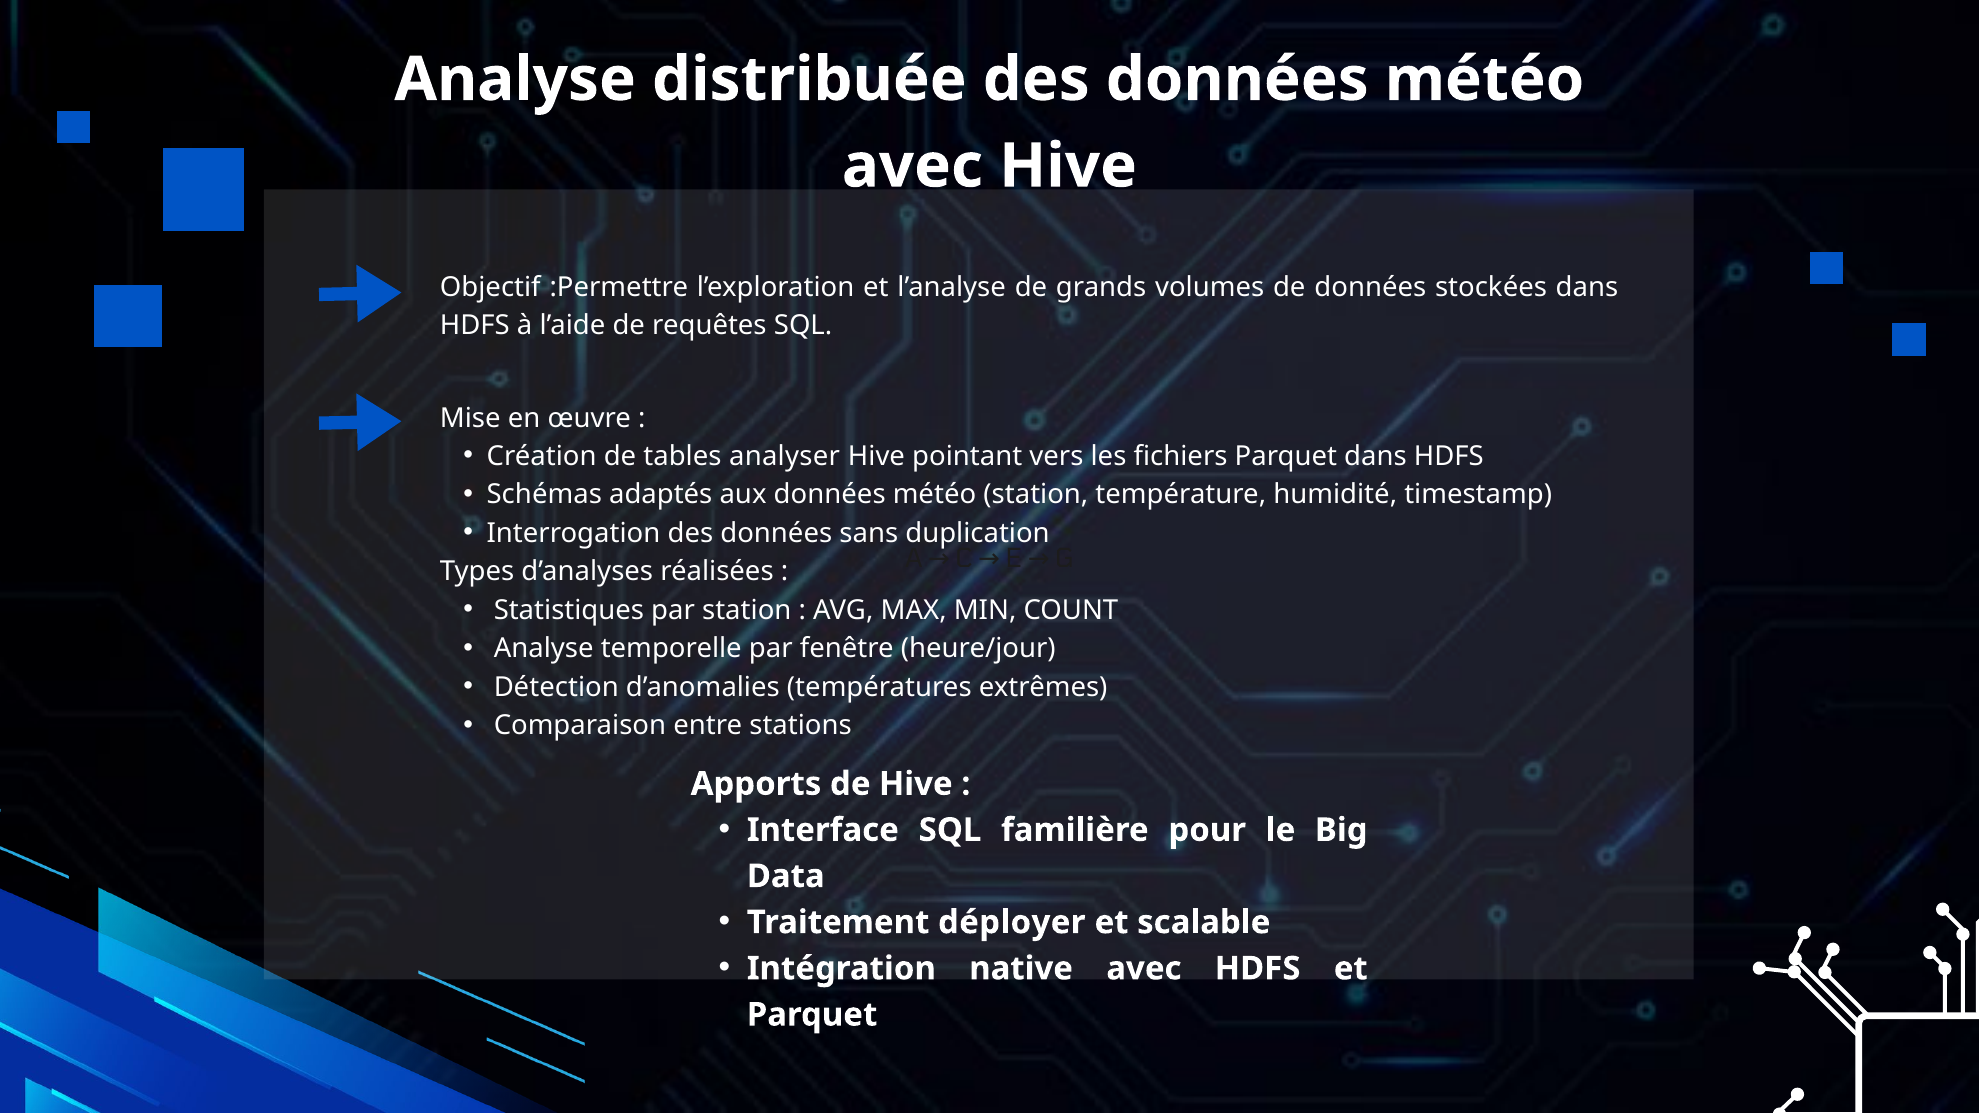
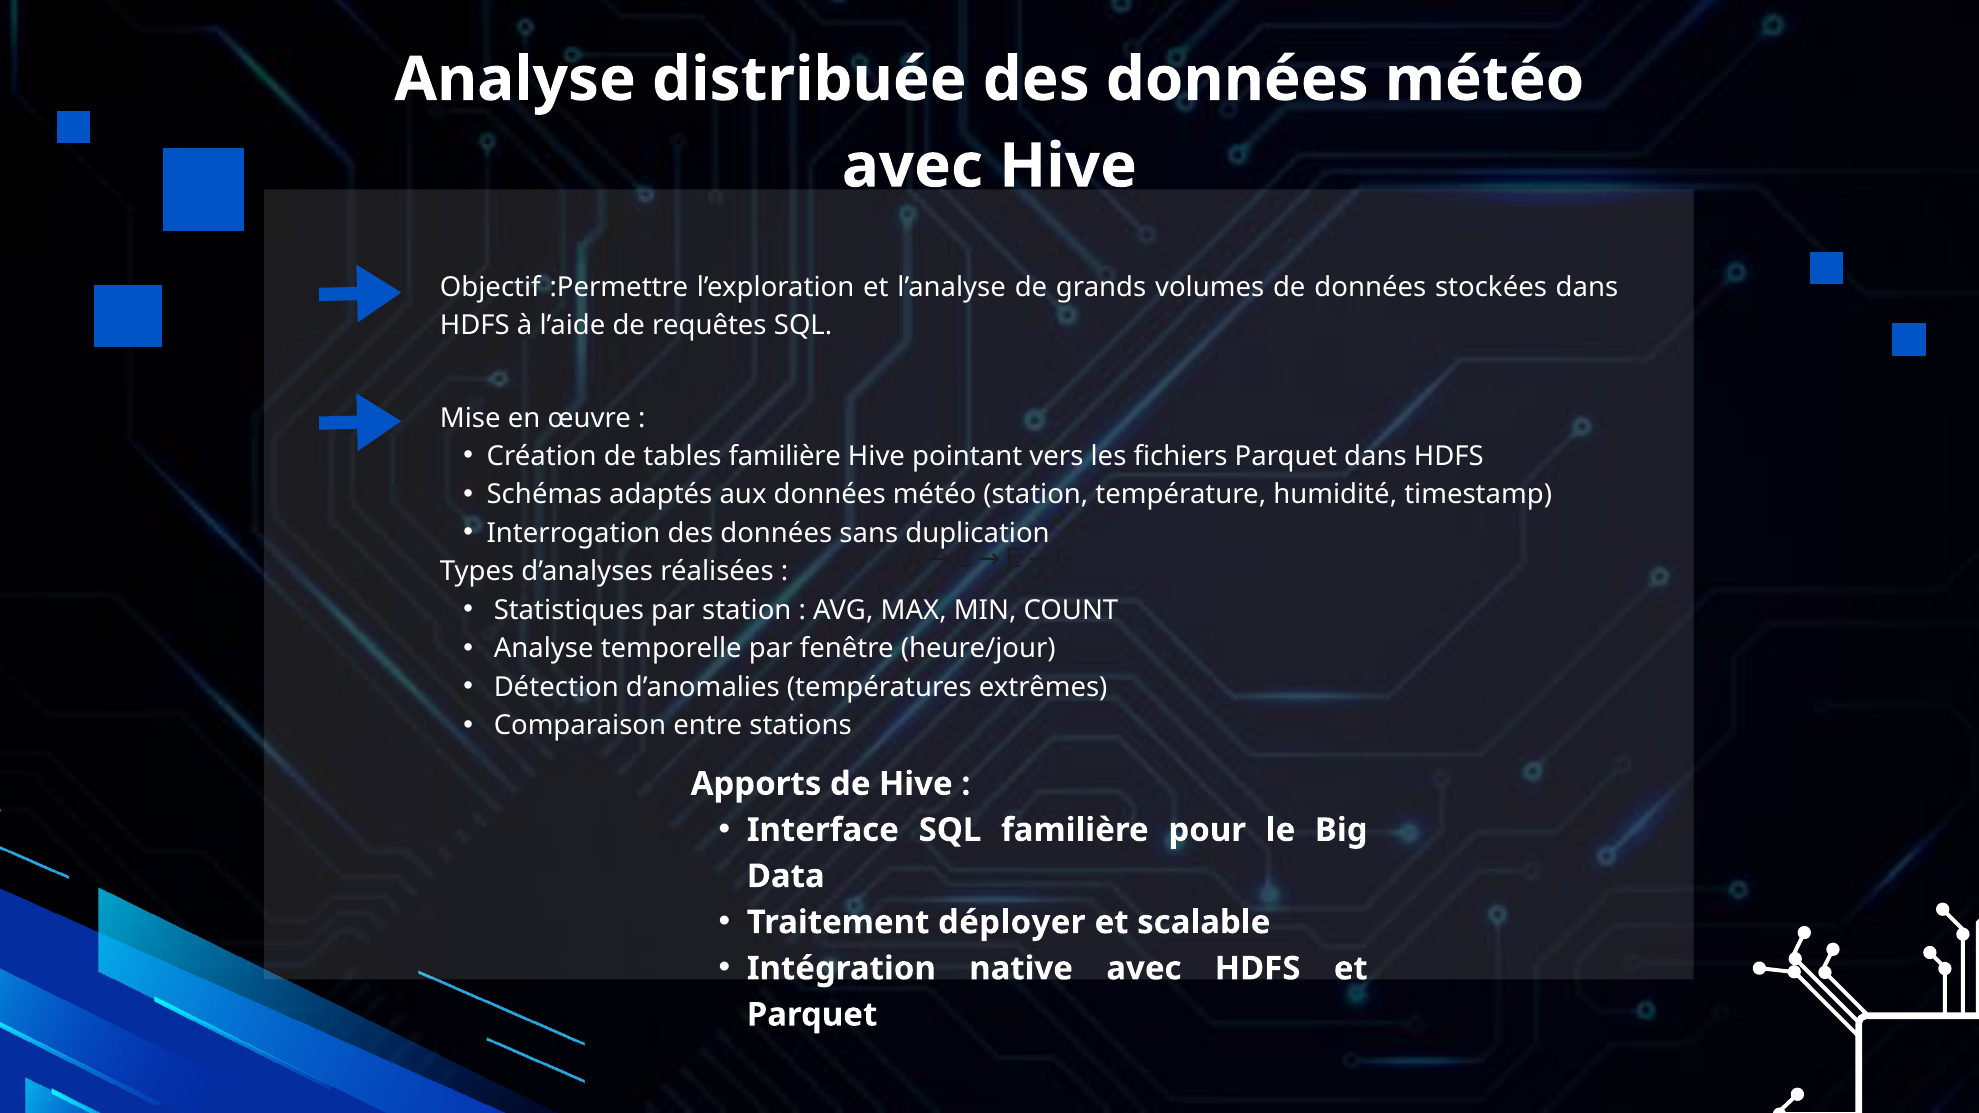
tables analyser: analyser -> familière
